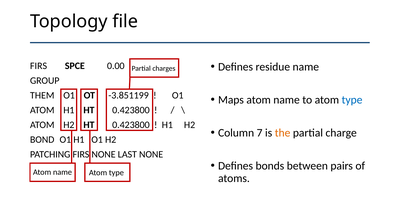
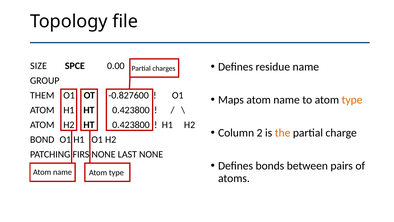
FIRS at (39, 66): FIRS -> SIZE
-3.851199: -3.851199 -> -0.827600
type at (352, 100) colour: blue -> orange
7: 7 -> 2
